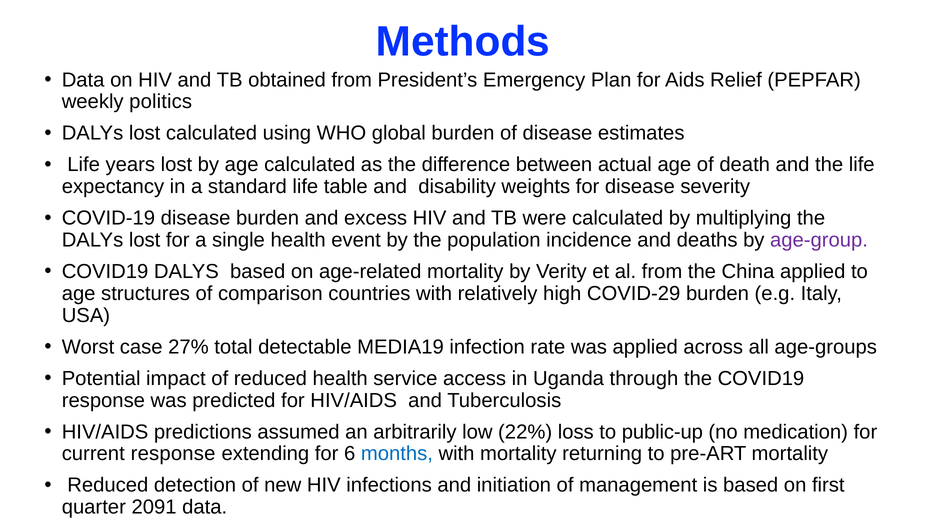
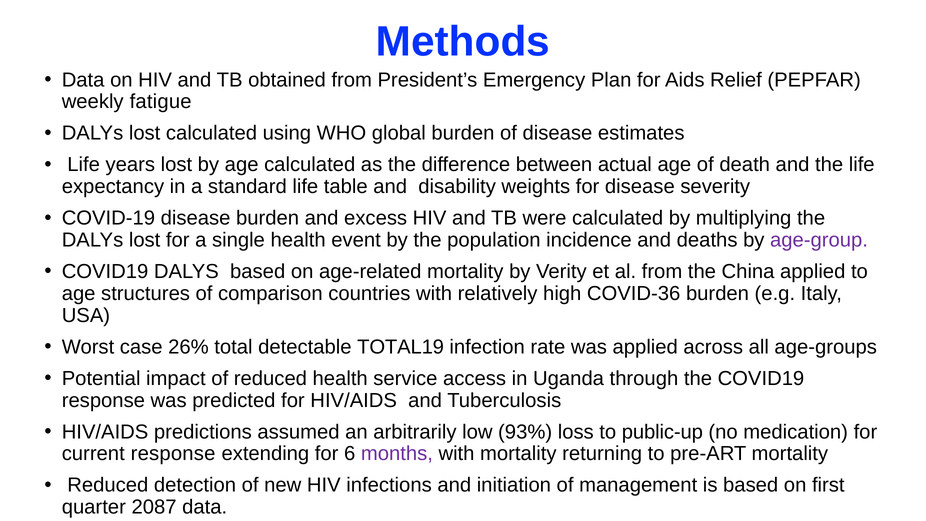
politics: politics -> fatigue
COVID-29: COVID-29 -> COVID-36
27%: 27% -> 26%
MEDIA19: MEDIA19 -> TOTAL19
22%: 22% -> 93%
months colour: blue -> purple
2091: 2091 -> 2087
